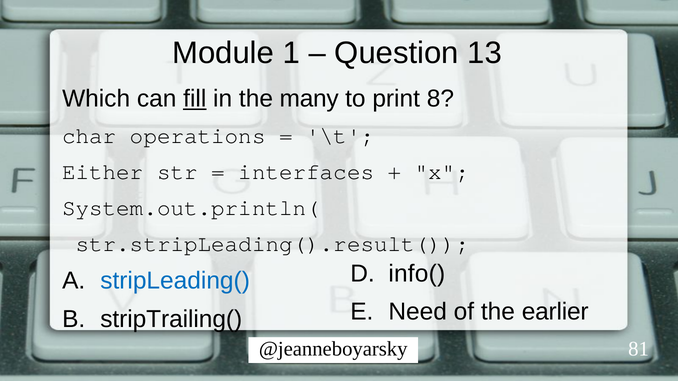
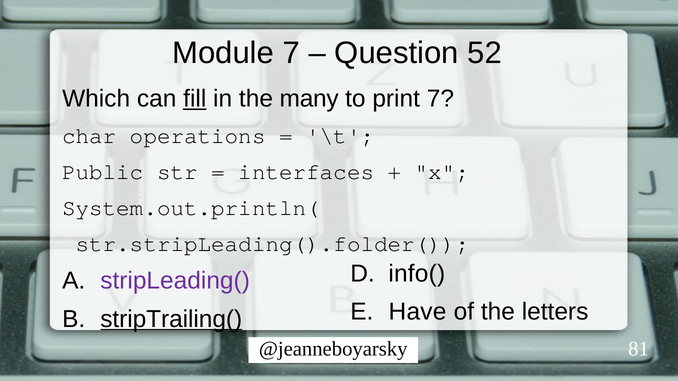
Module 1: 1 -> 7
13: 13 -> 52
print 8: 8 -> 7
Either: Either -> Public
str.stripLeading().result(: str.stripLeading().result( -> str.stripLeading().folder(
stripLeading( colour: blue -> purple
Need: Need -> Have
earlier: earlier -> letters
stripTrailing( underline: none -> present
